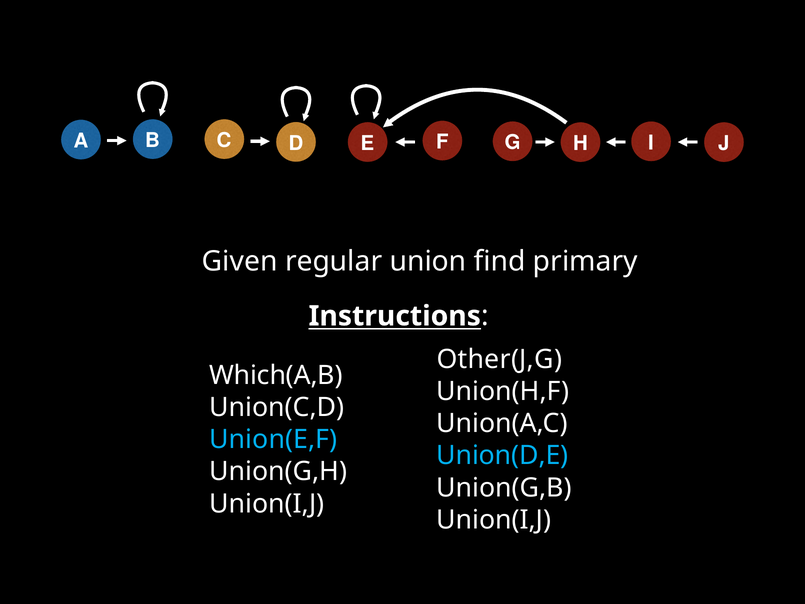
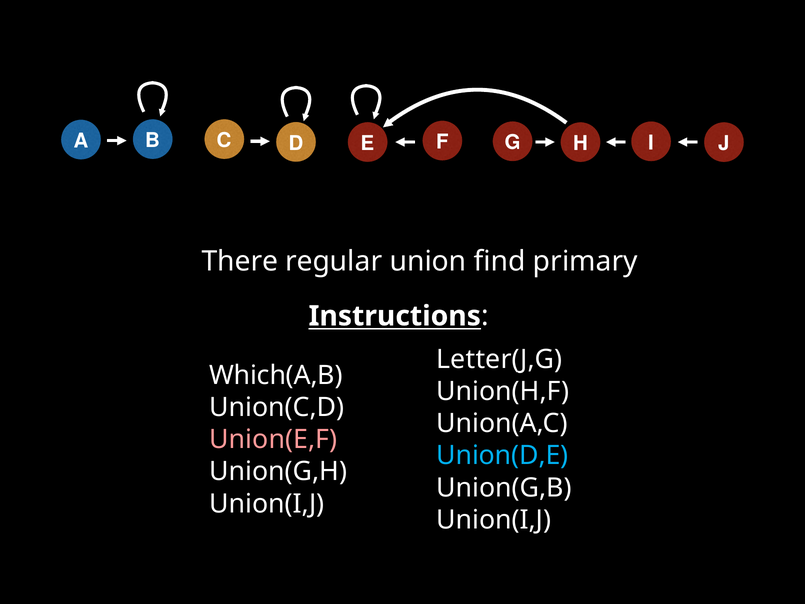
Given: Given -> There
Other(J,G: Other(J,G -> Letter(J,G
Union(E,F colour: light blue -> pink
